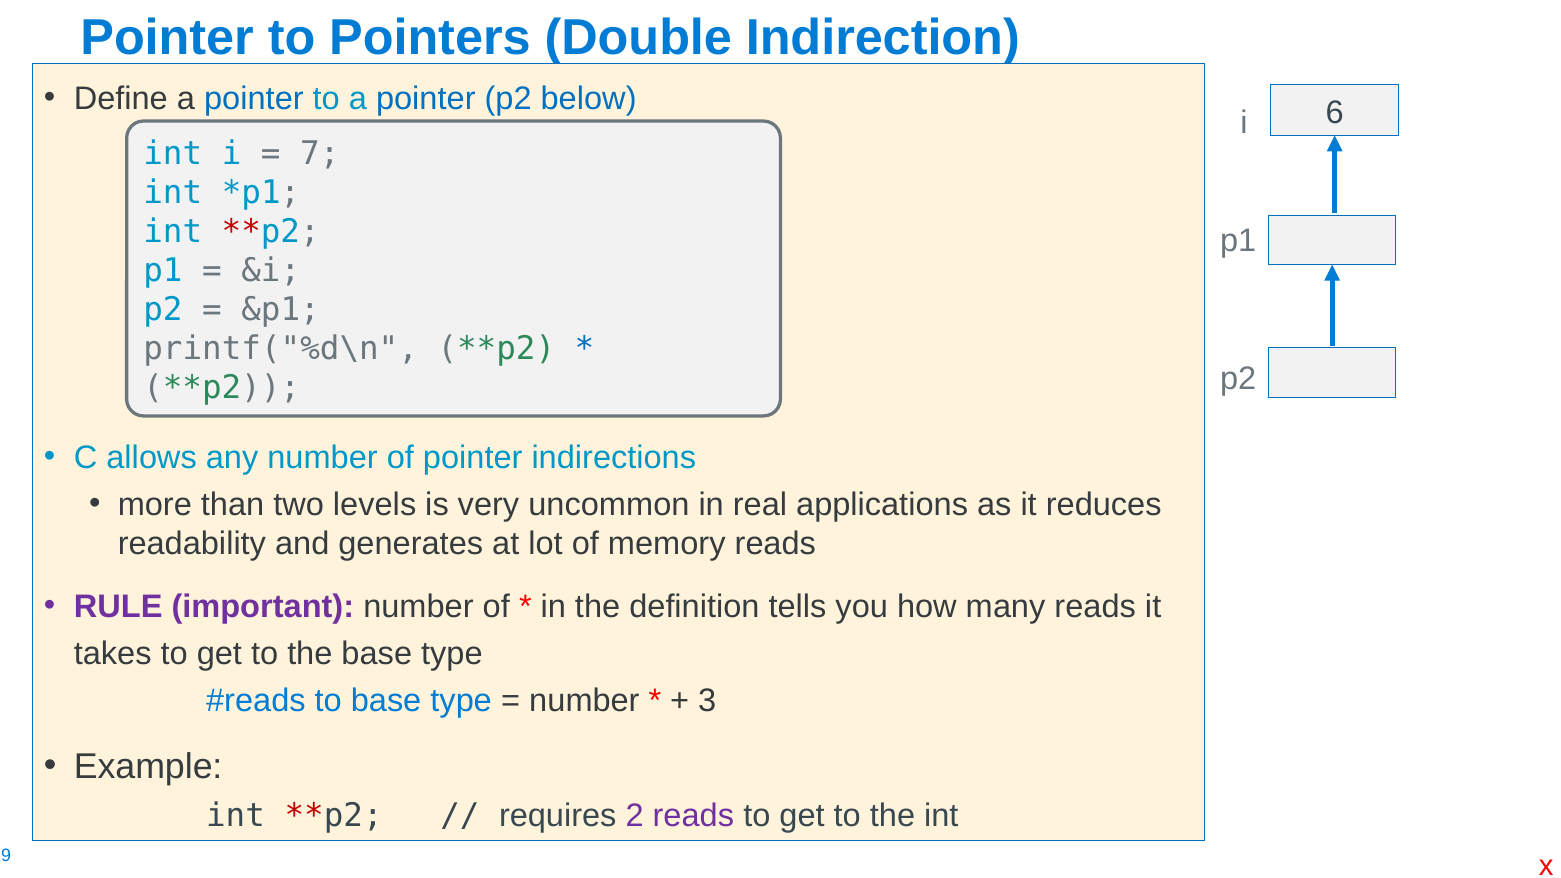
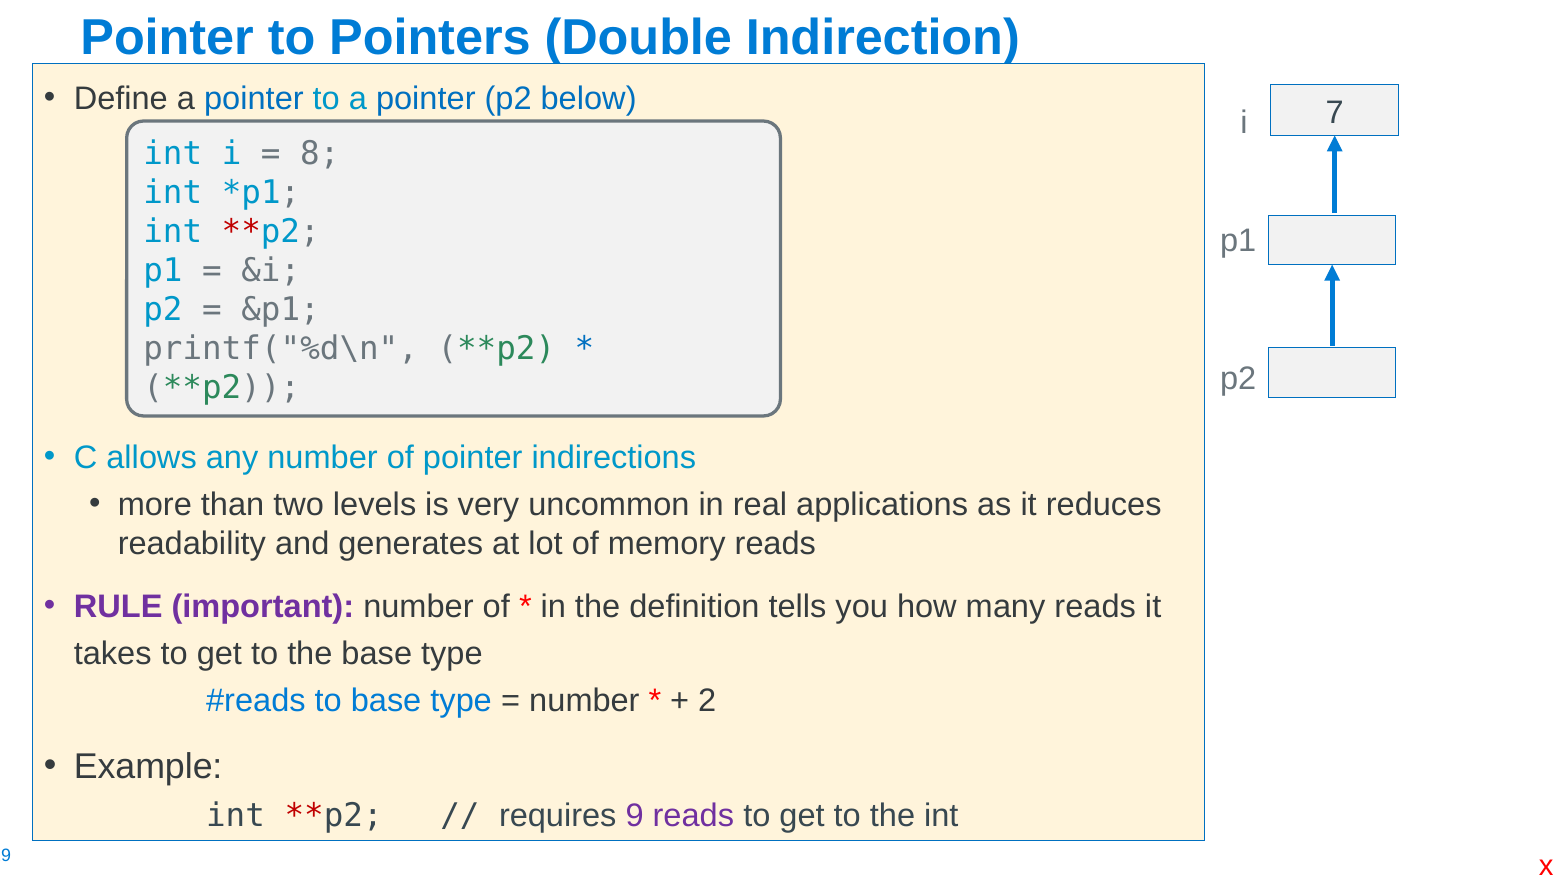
6: 6 -> 7
7: 7 -> 8
3: 3 -> 2
2: 2 -> 9
